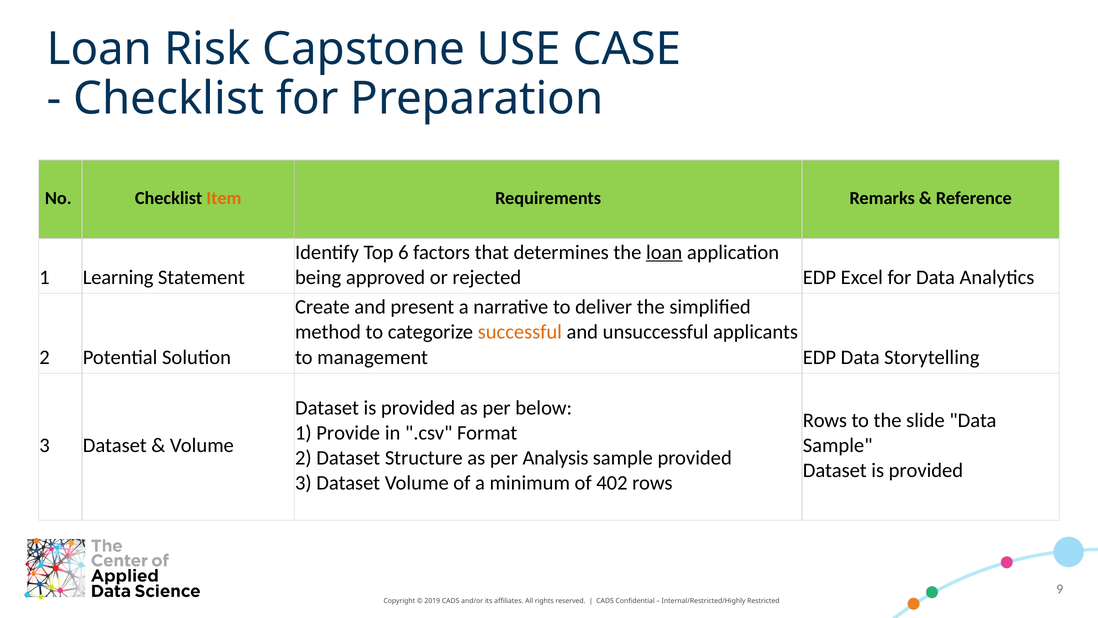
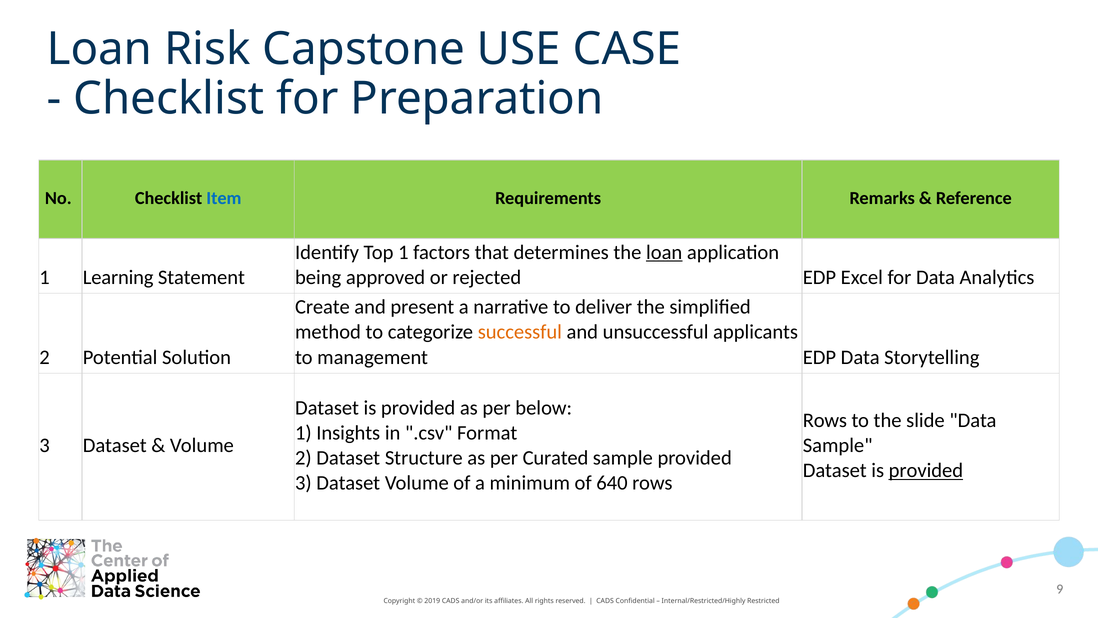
Item colour: orange -> blue
Top 6: 6 -> 1
Provide: Provide -> Insights
Analysis: Analysis -> Curated
provided at (926, 470) underline: none -> present
402: 402 -> 640
